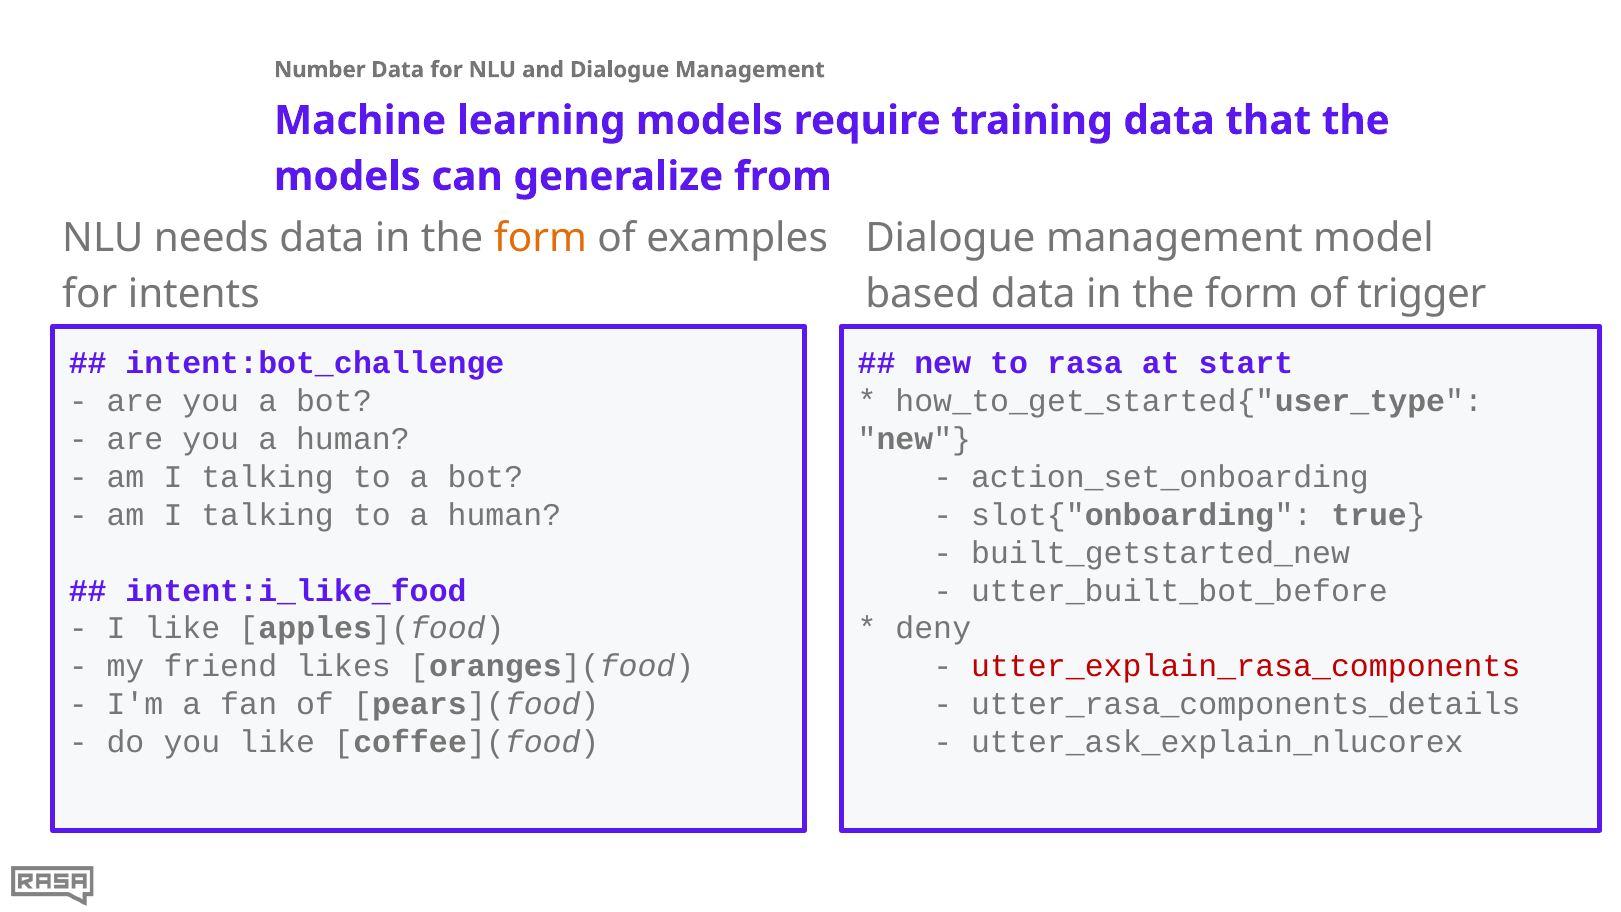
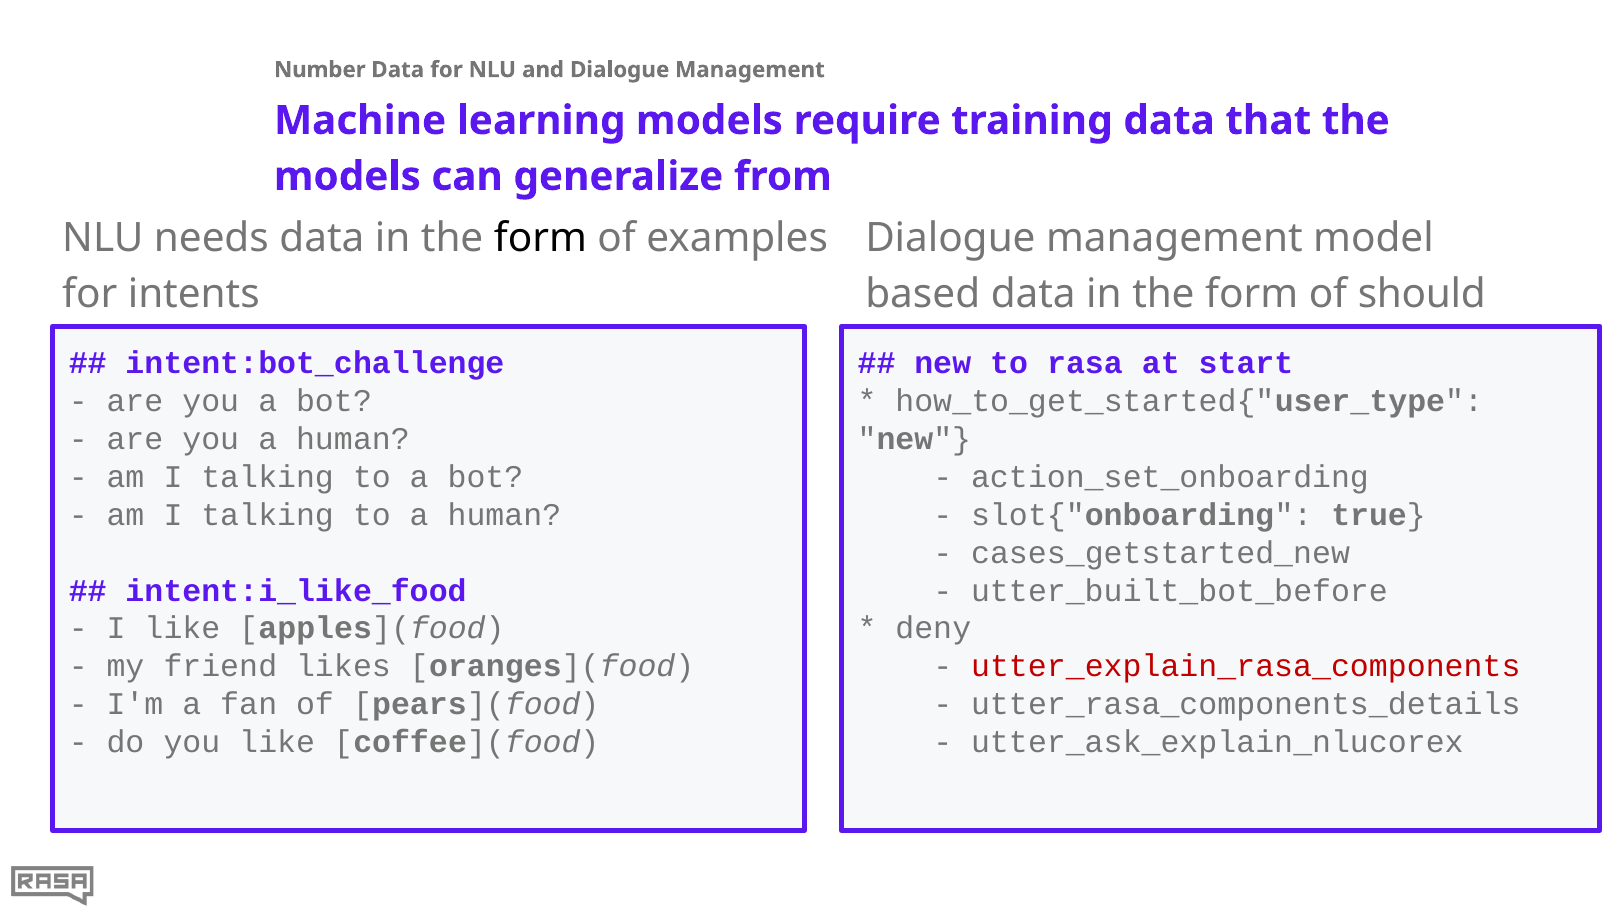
form at (540, 238) colour: orange -> black
trigger: trigger -> should
built_getstarted_new: built_getstarted_new -> cases_getstarted_new
